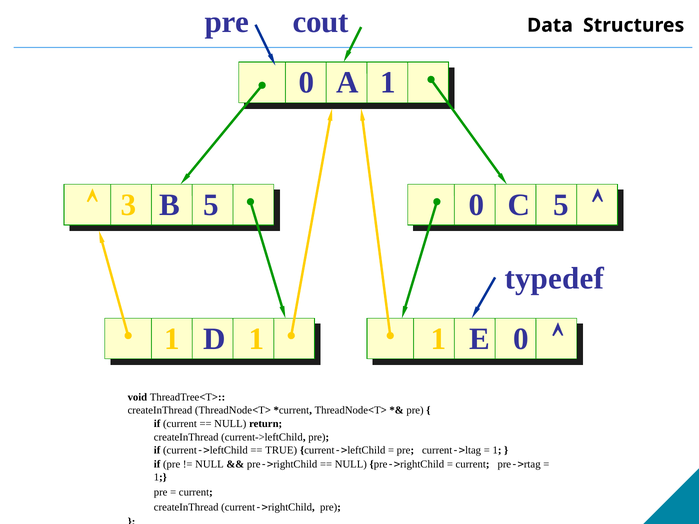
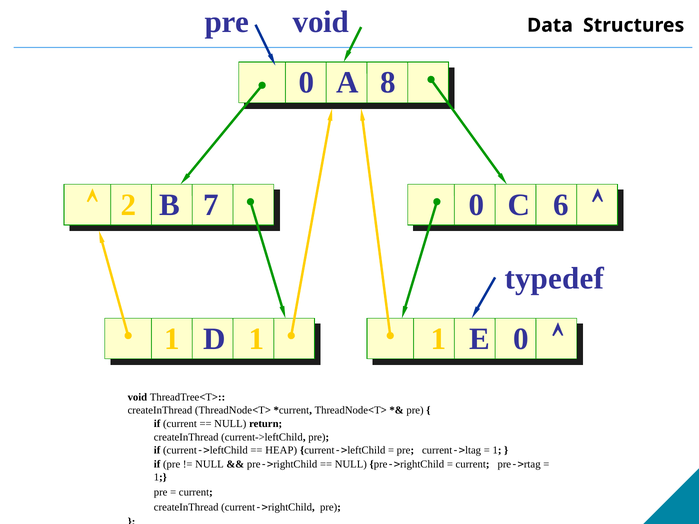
cout at (321, 22): cout -> void
A 1: 1 -> 8
3: 3 -> 2
B 5: 5 -> 7
C 5: 5 -> 6
TRUE: TRUE -> HEAP
